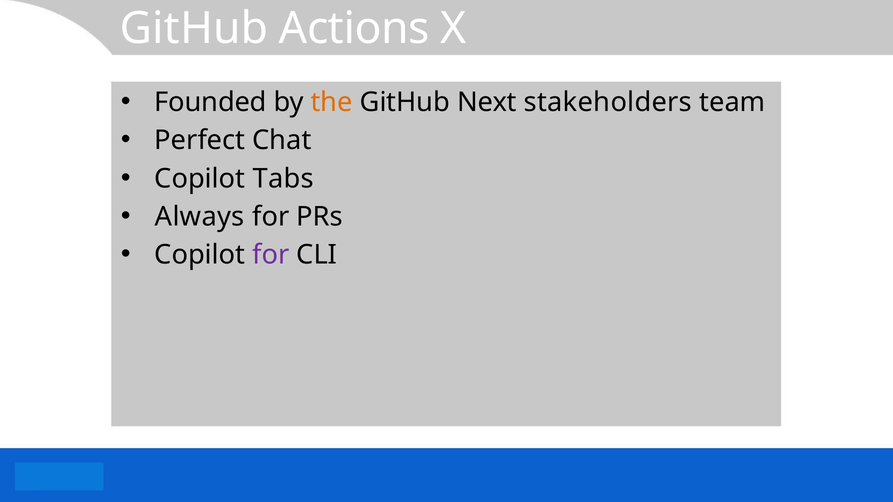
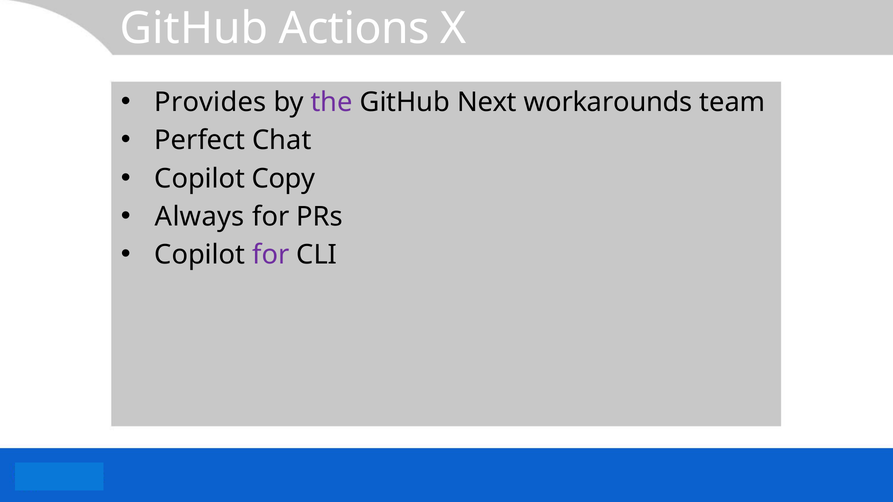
Founded: Founded -> Provides
the colour: orange -> purple
stakeholders: stakeholders -> workarounds
Tabs: Tabs -> Copy
